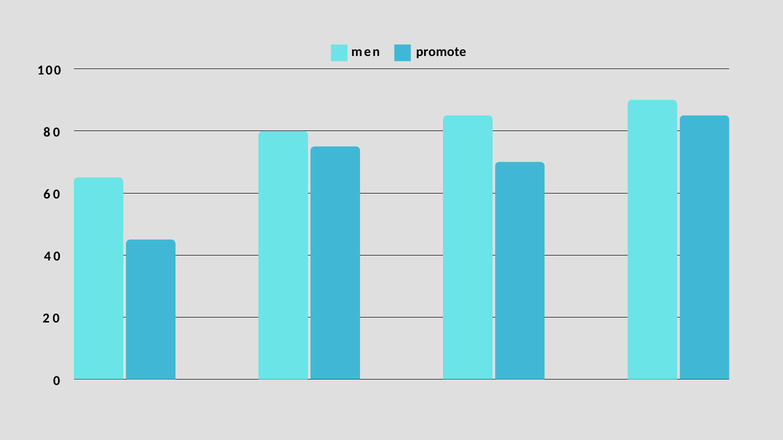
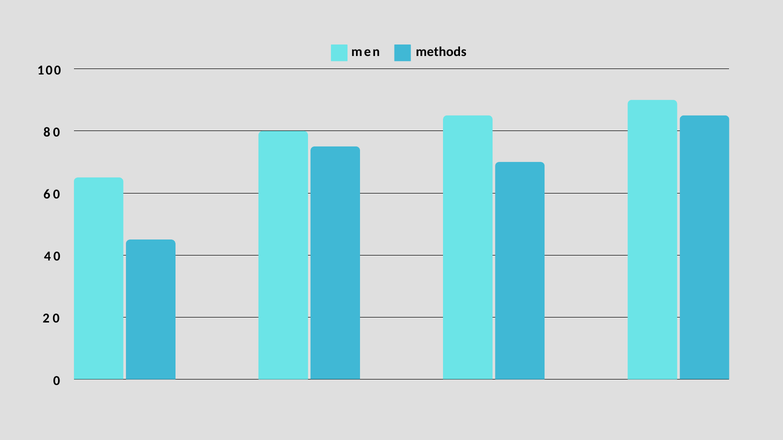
promote: promote -> methods
